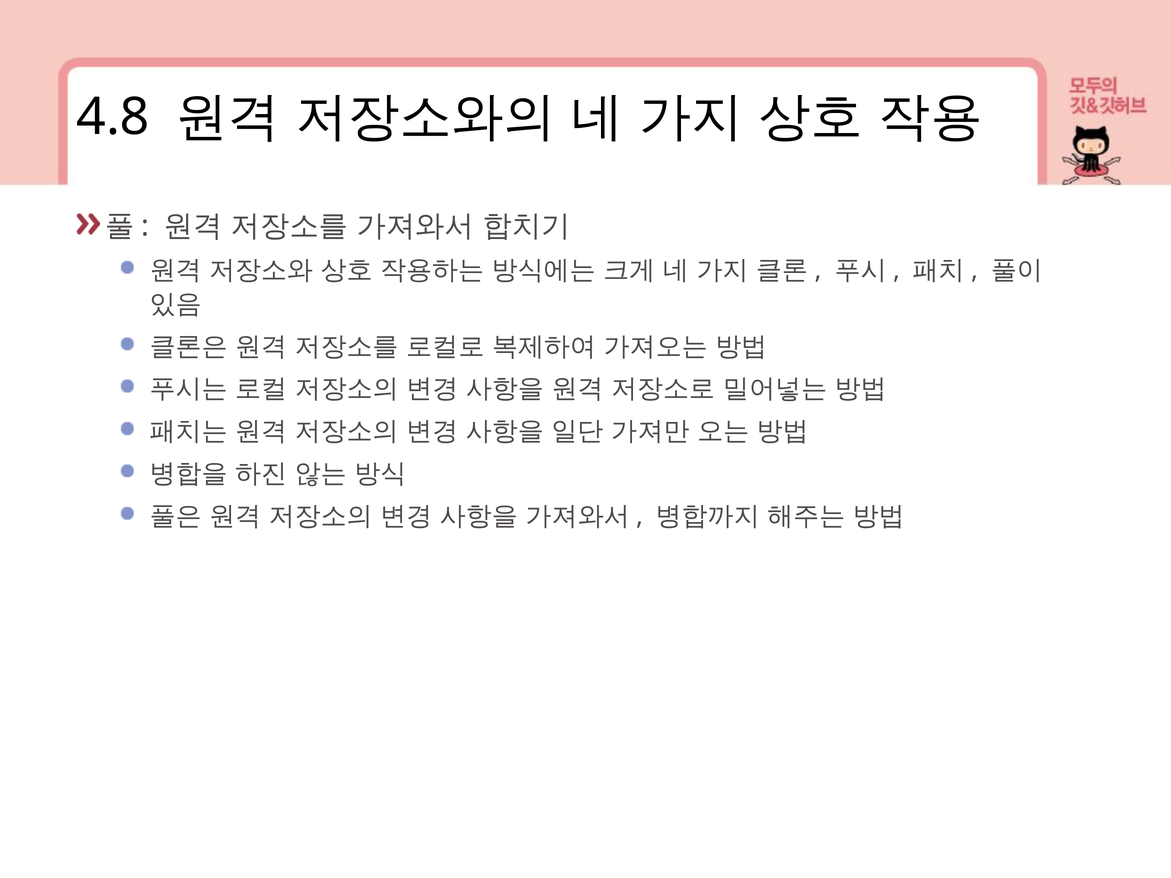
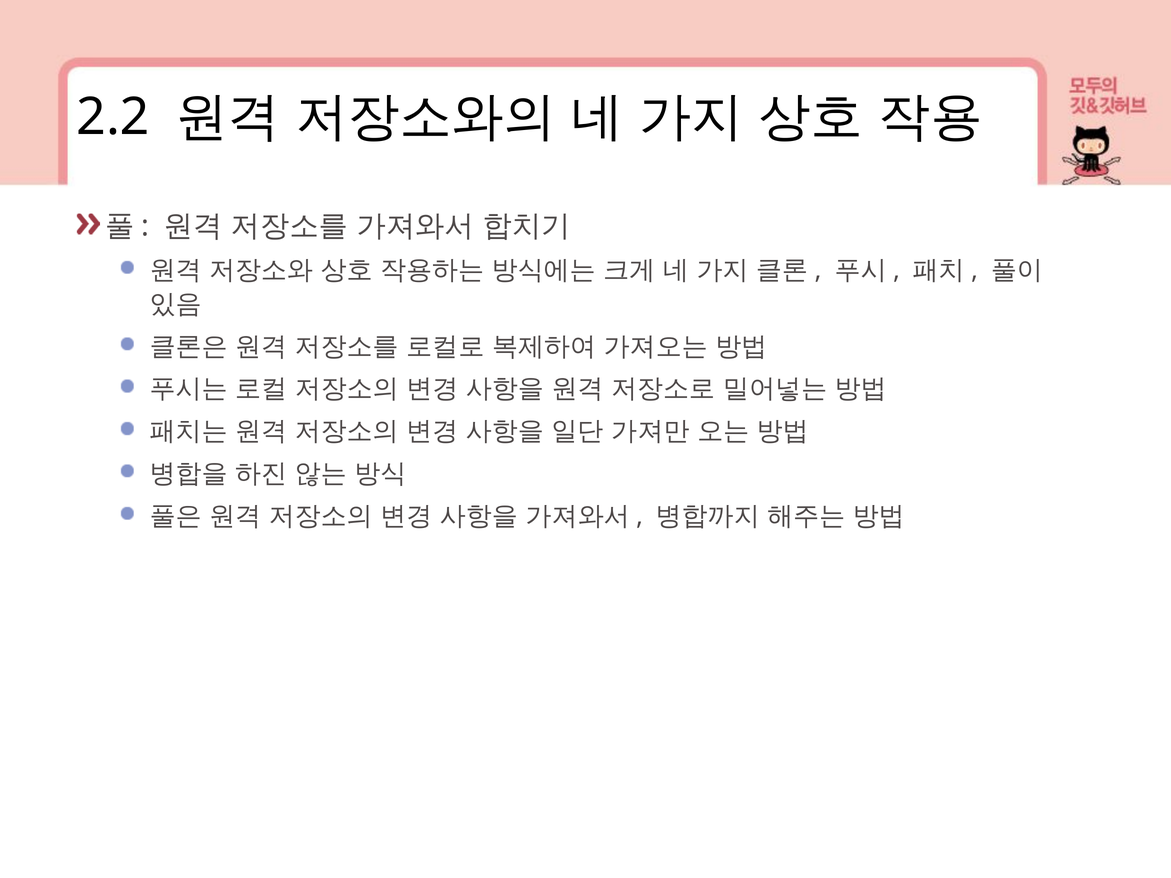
4.8: 4.8 -> 2.2
